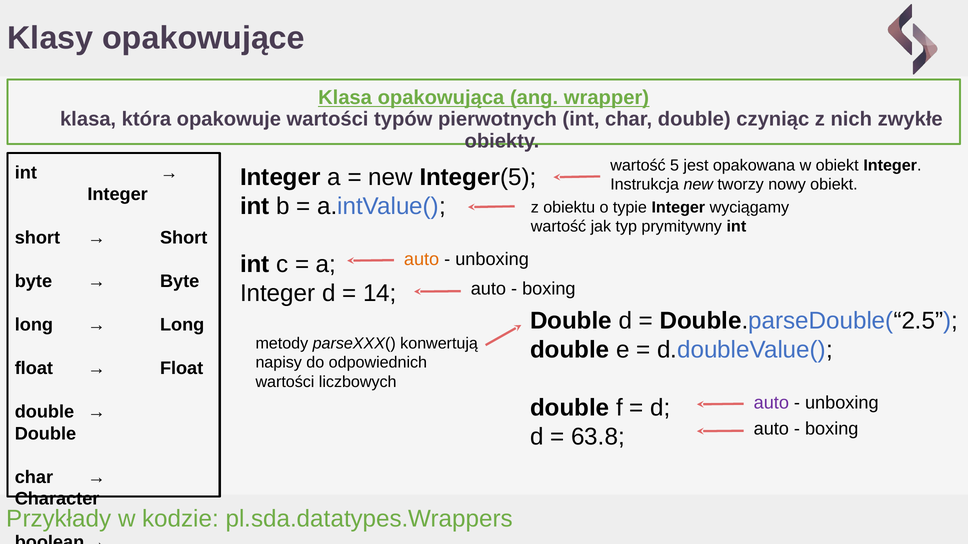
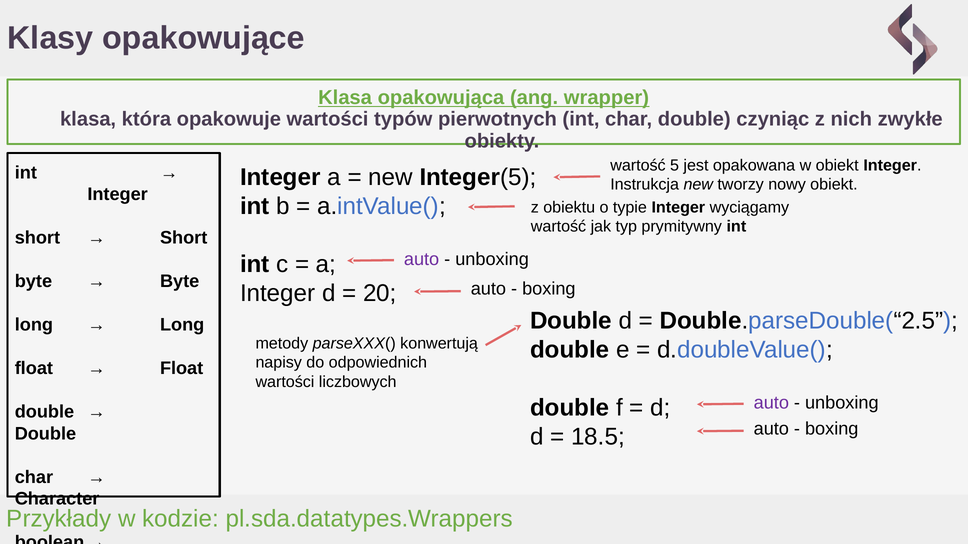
auto at (422, 260) colour: orange -> purple
14: 14 -> 20
63.8: 63.8 -> 18.5
